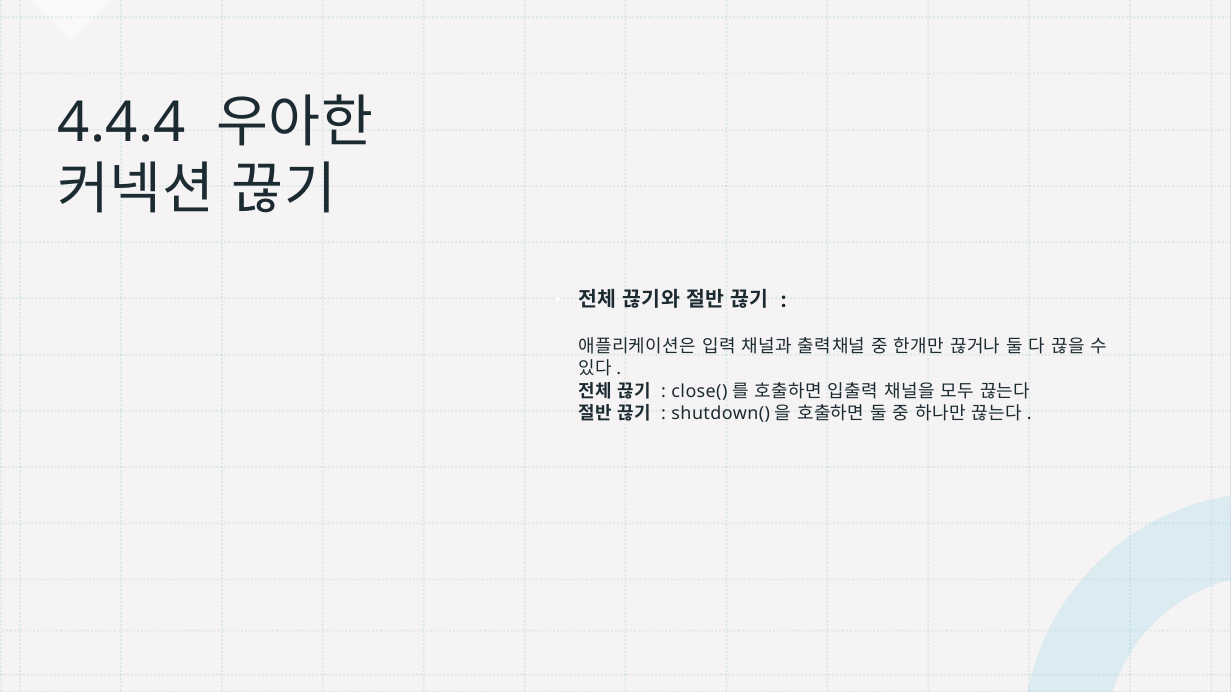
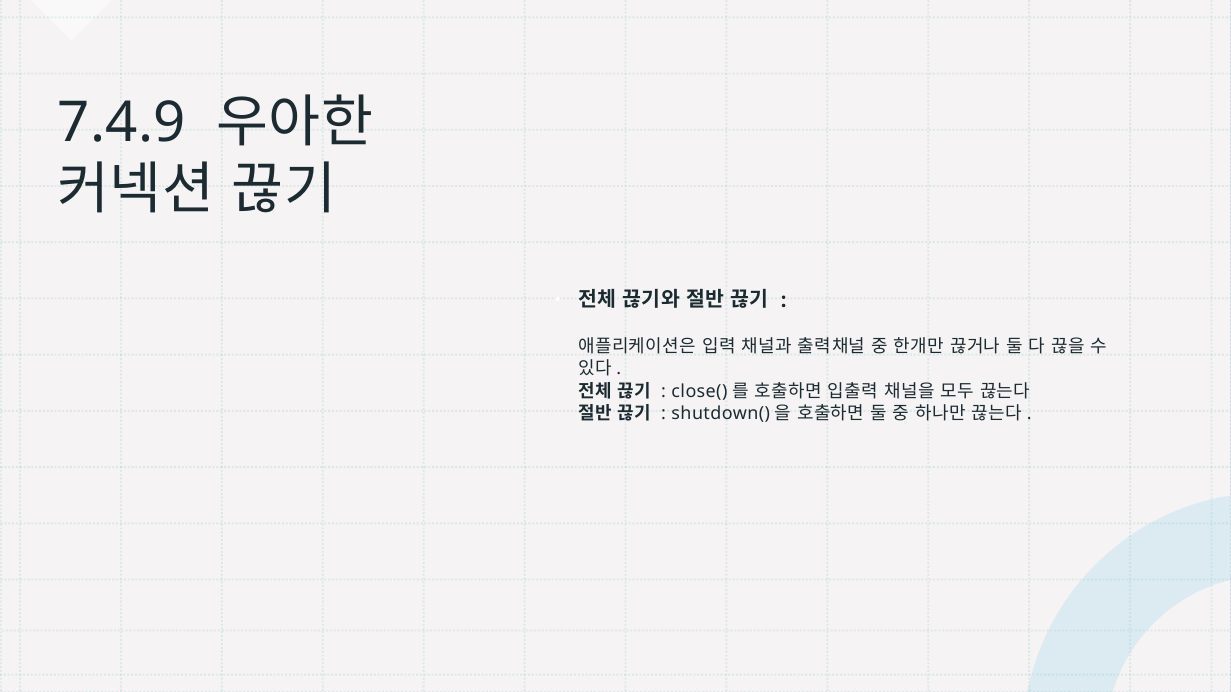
4.4.4: 4.4.4 -> 7.4.9
